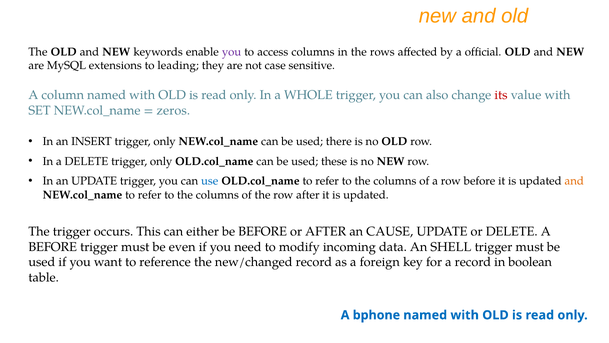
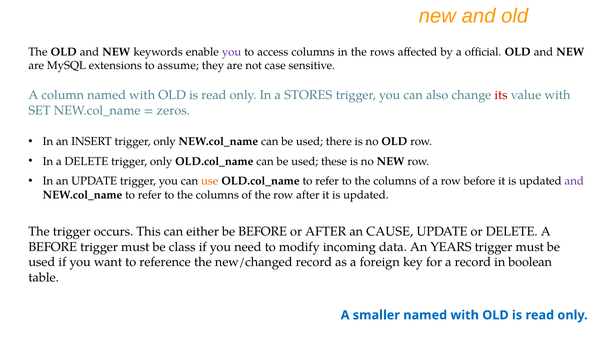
leading: leading -> assume
WHOLE: WHOLE -> STORES
use colour: blue -> orange
and at (574, 181) colour: orange -> purple
even: even -> class
SHELL: SHELL -> YEARS
bphone: bphone -> smaller
